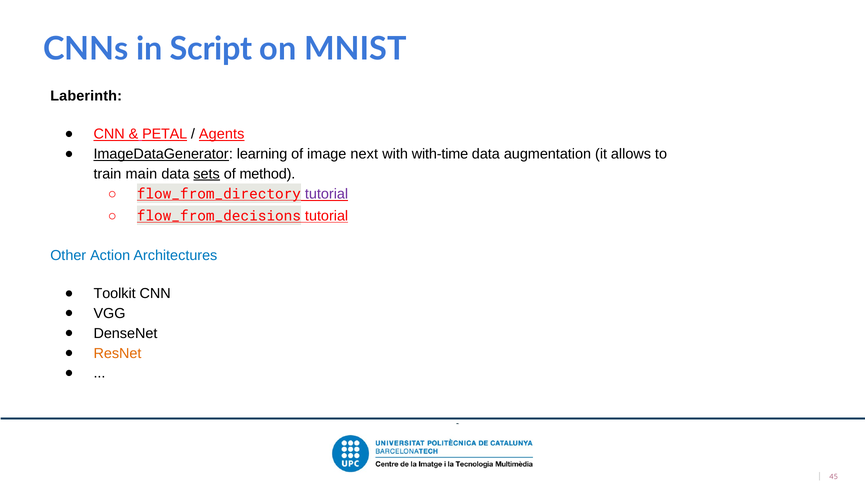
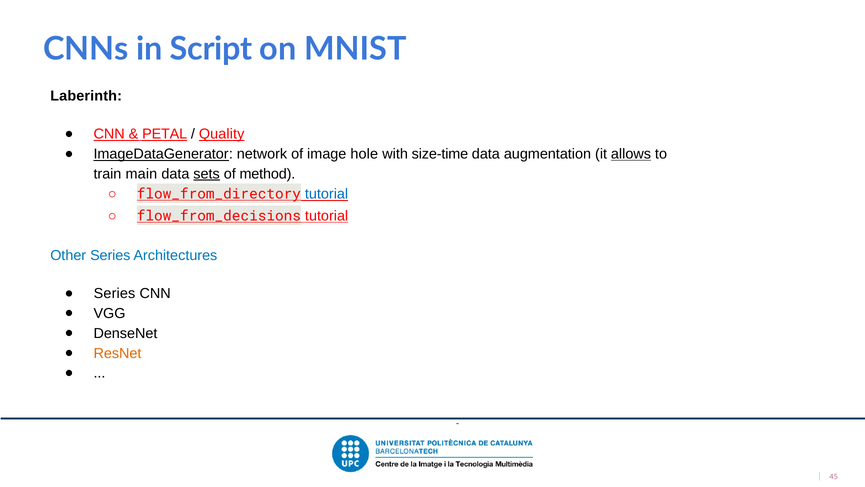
Agents: Agents -> Quality
learning: learning -> network
next: next -> hole
with-time: with-time -> size-time
allows underline: none -> present
tutorial at (327, 194) colour: purple -> blue
Other Action: Action -> Series
Toolkit at (115, 293): Toolkit -> Series
